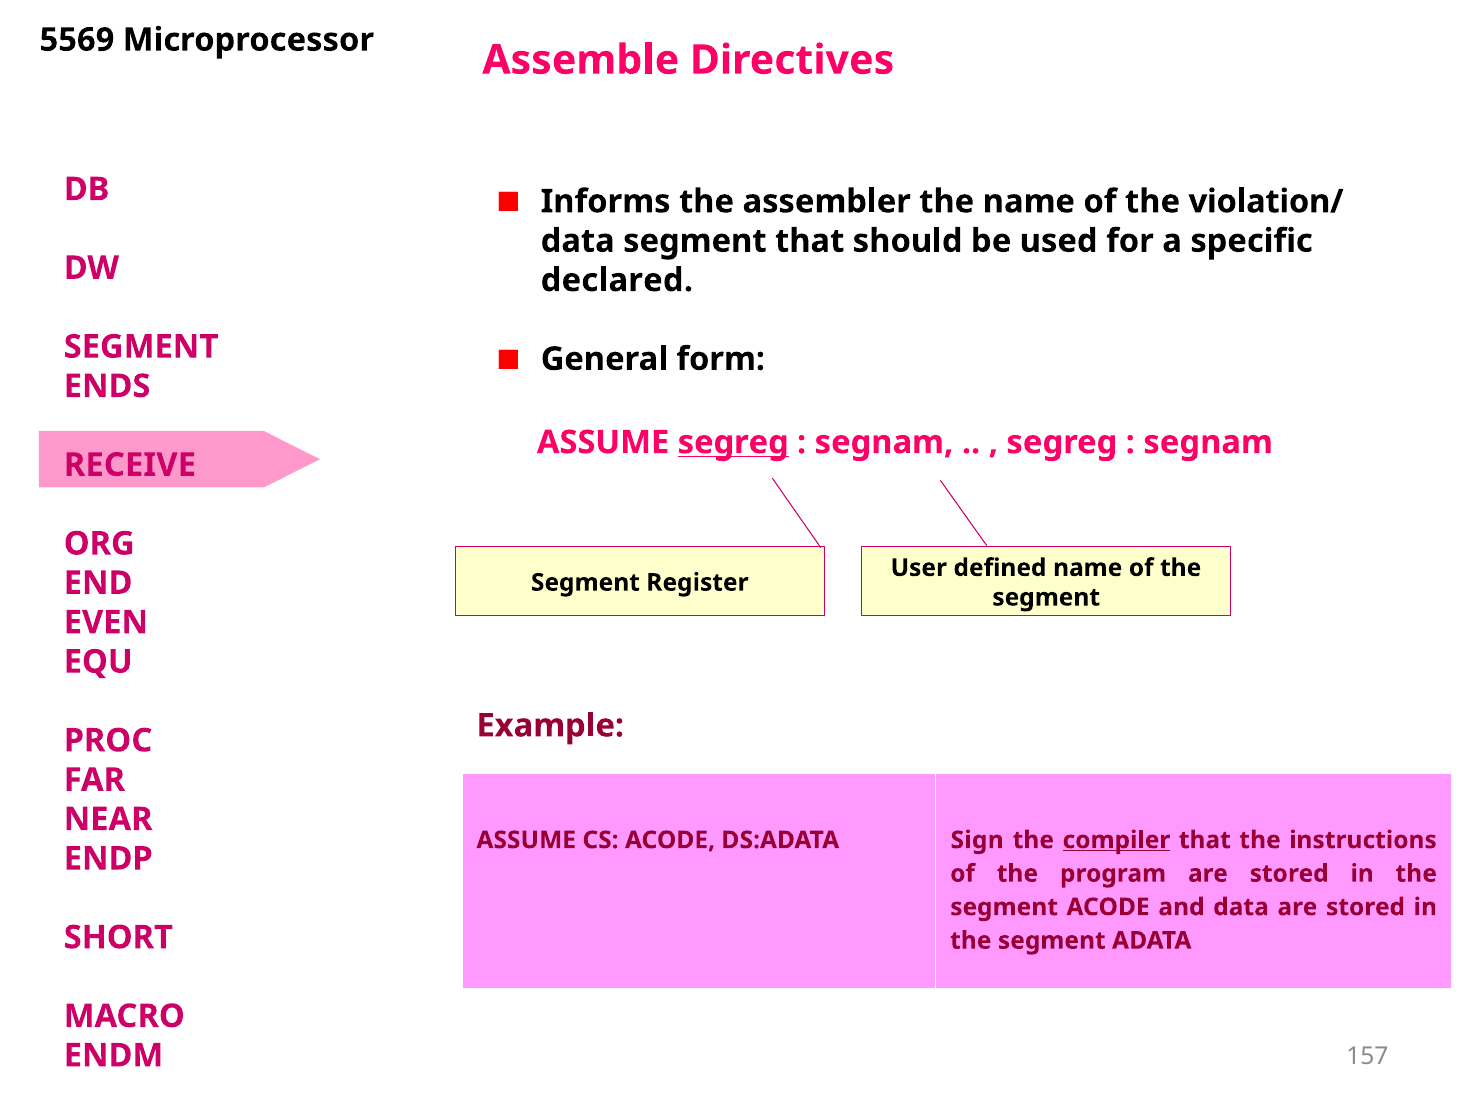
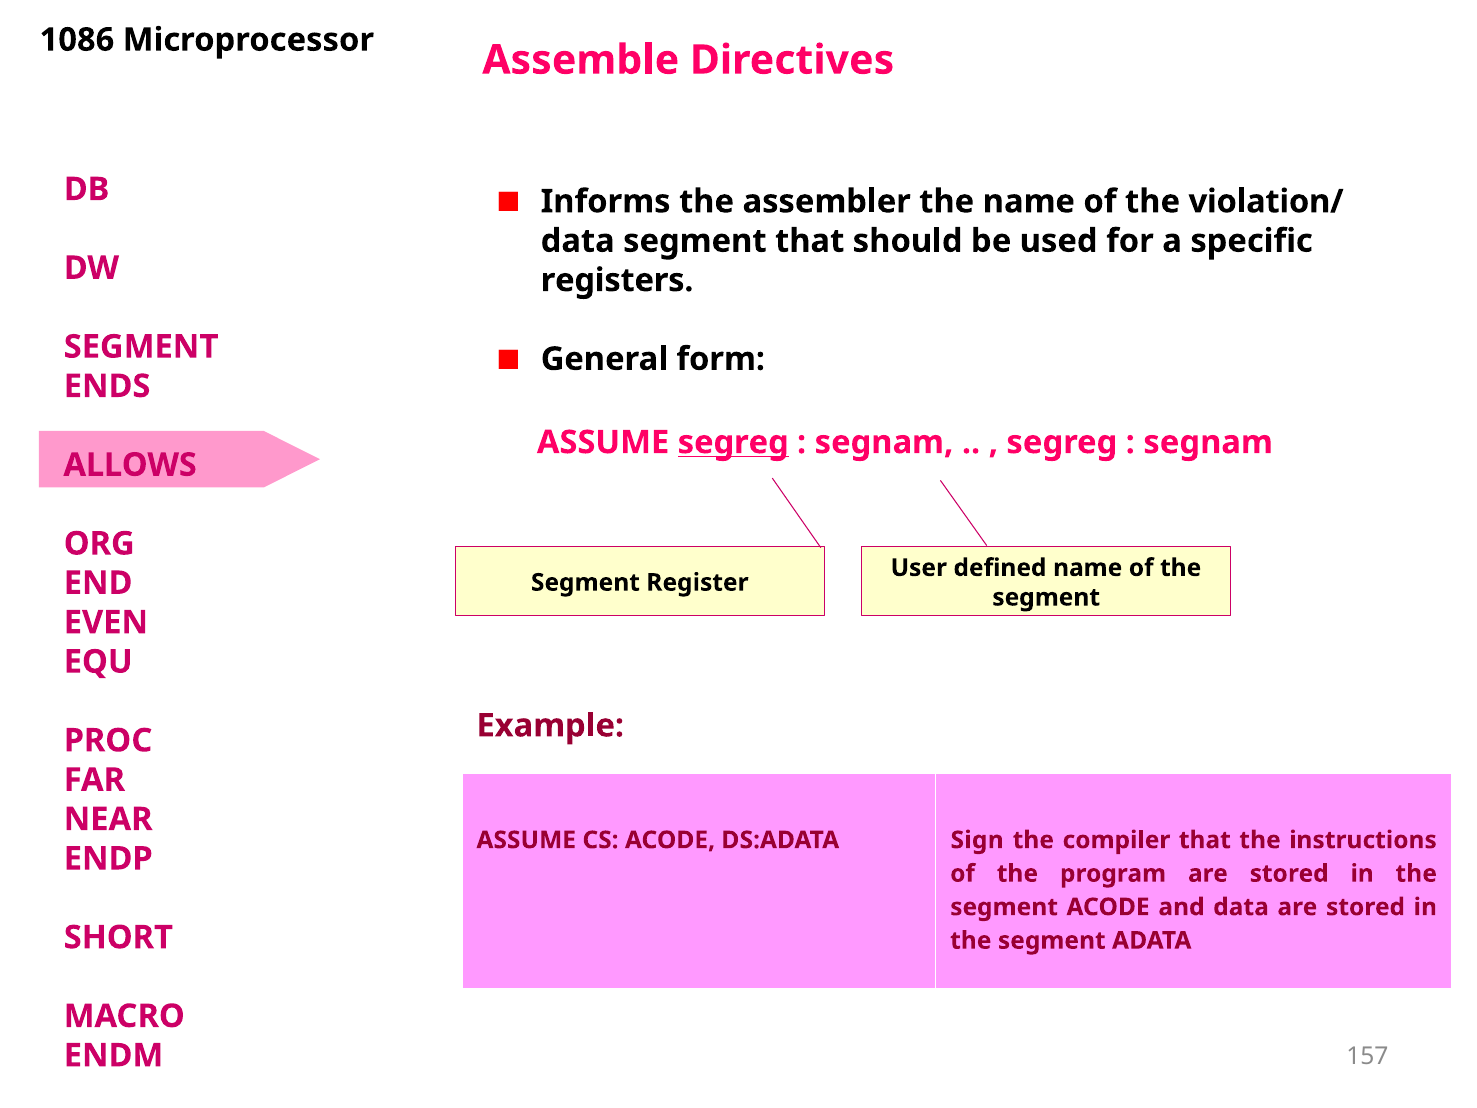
5569: 5569 -> 1086
declared: declared -> registers
RECEIVE: RECEIVE -> ALLOWS
compiler underline: present -> none
